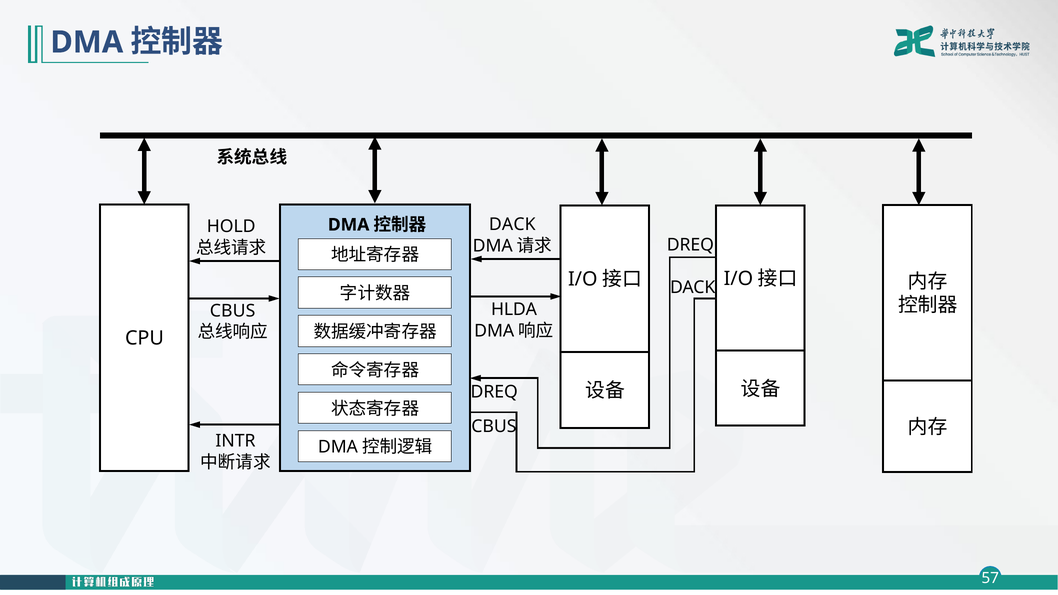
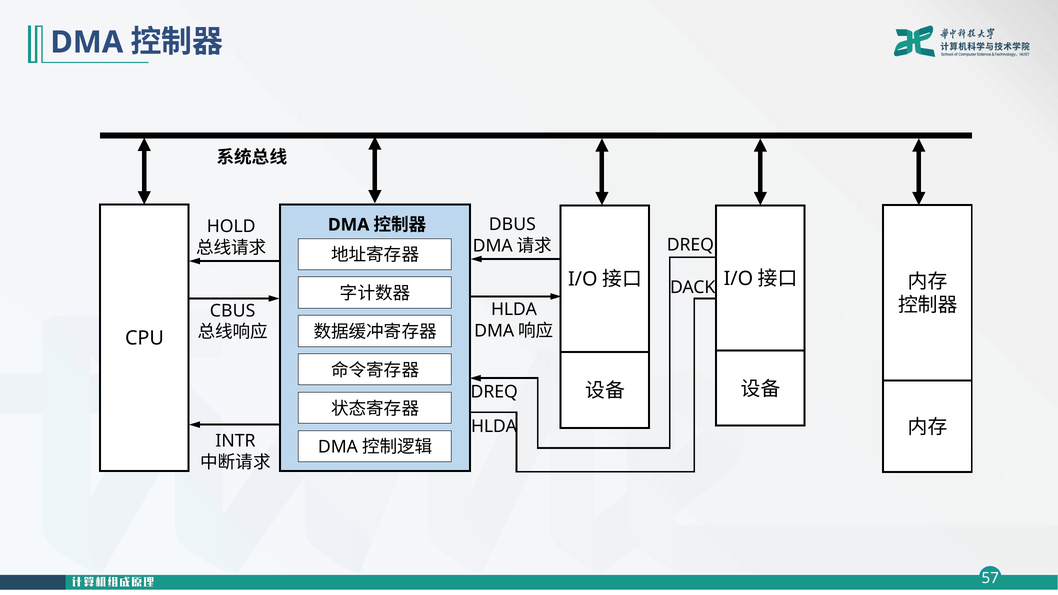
DACK at (512, 225): DACK -> DBUS
CBUS at (494, 427): CBUS -> HLDA
